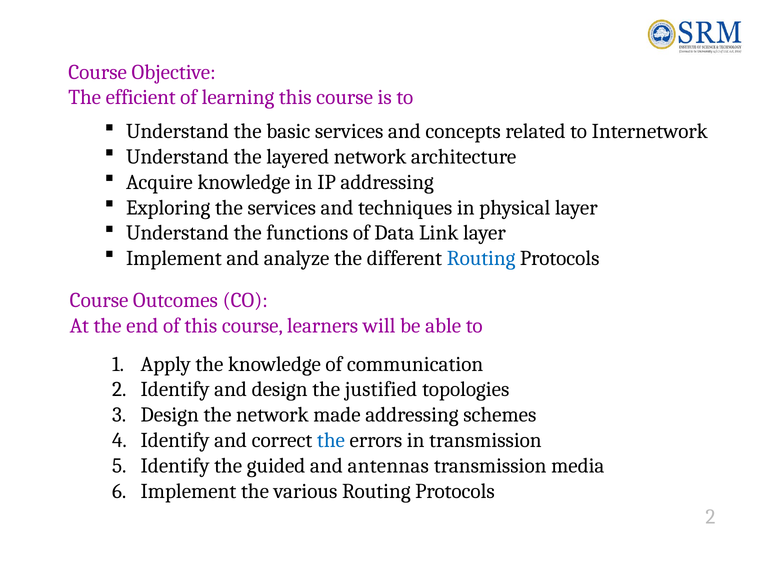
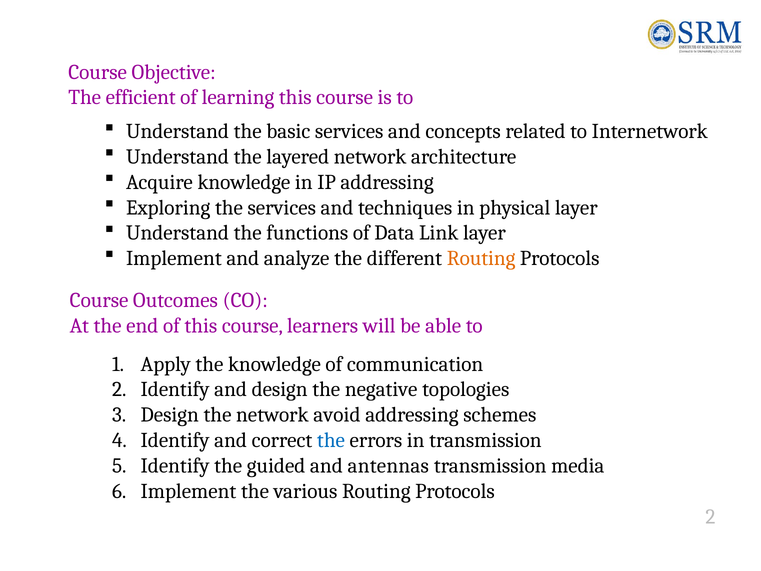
Routing at (481, 258) colour: blue -> orange
justified: justified -> negative
made: made -> avoid
